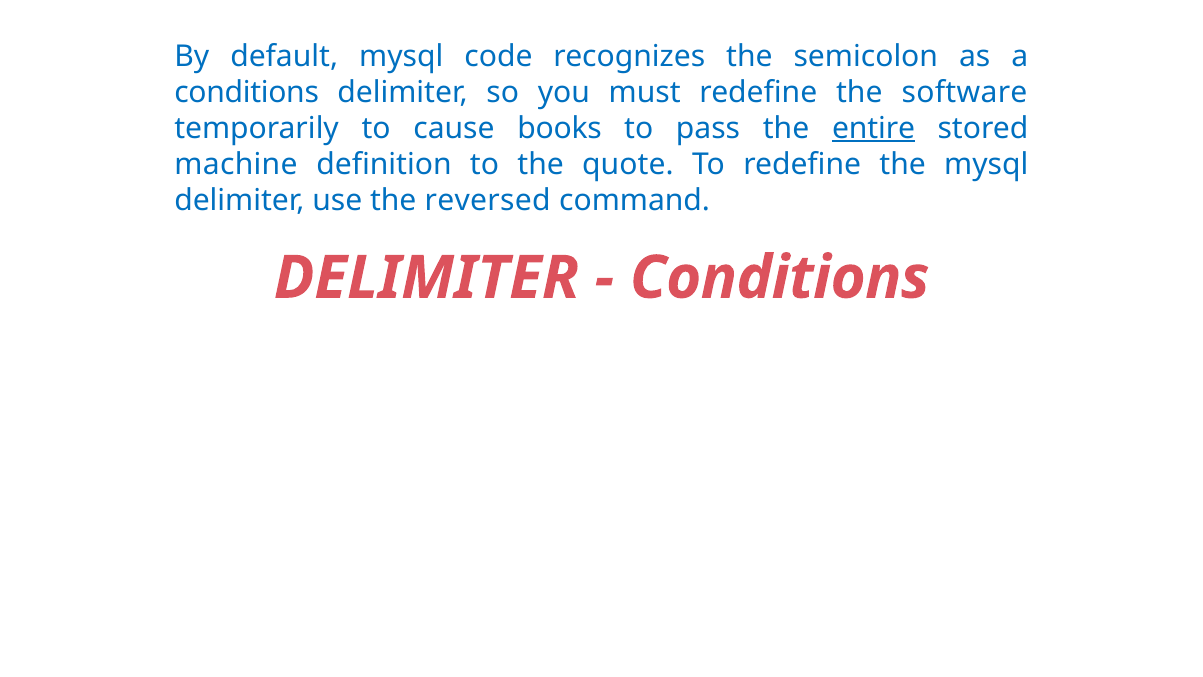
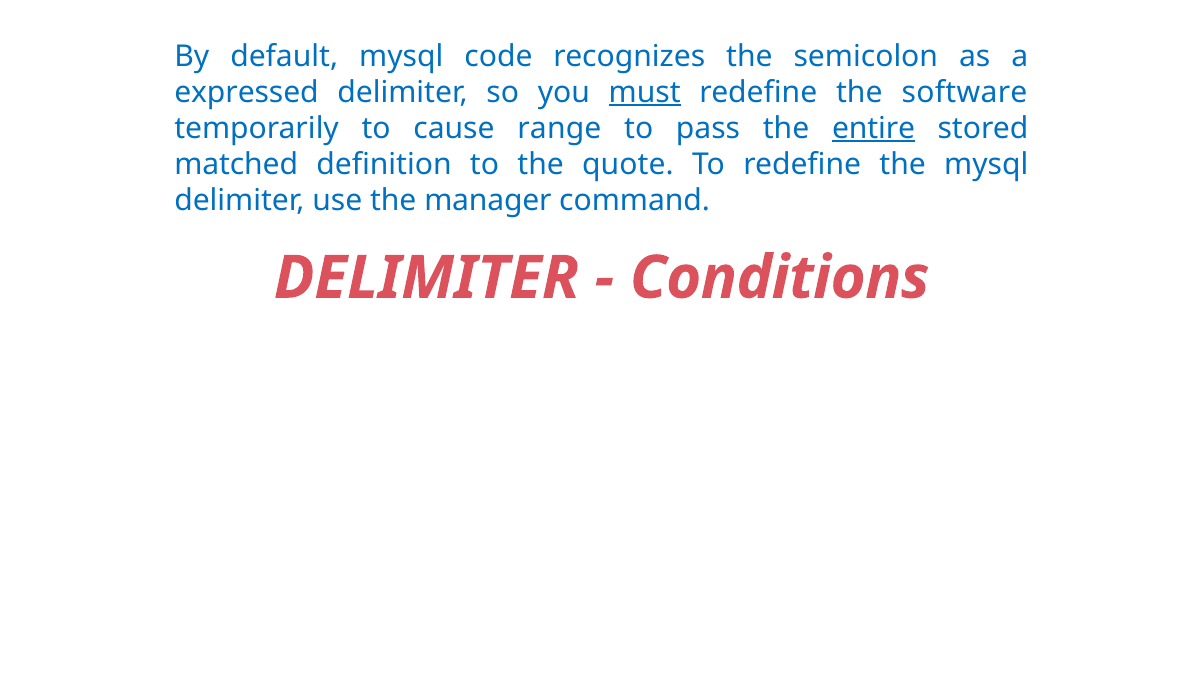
conditions at (247, 92): conditions -> expressed
must underline: none -> present
books: books -> range
machine: machine -> matched
reversed: reversed -> manager
